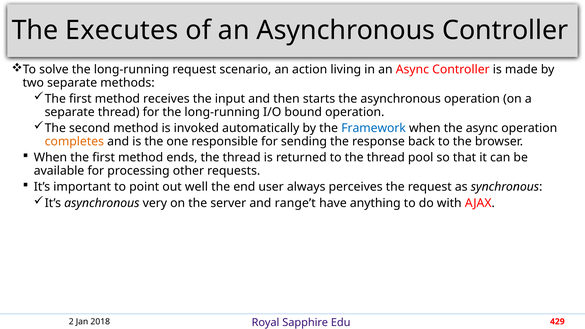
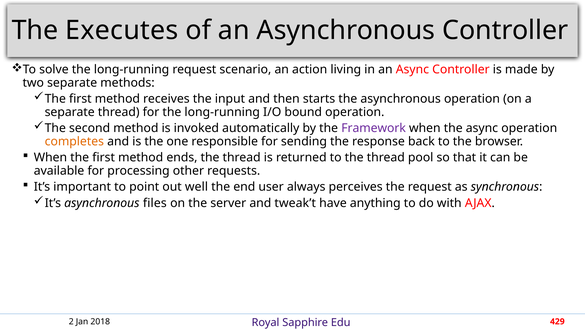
Framework colour: blue -> purple
very: very -> files
range’t: range’t -> tweak’t
